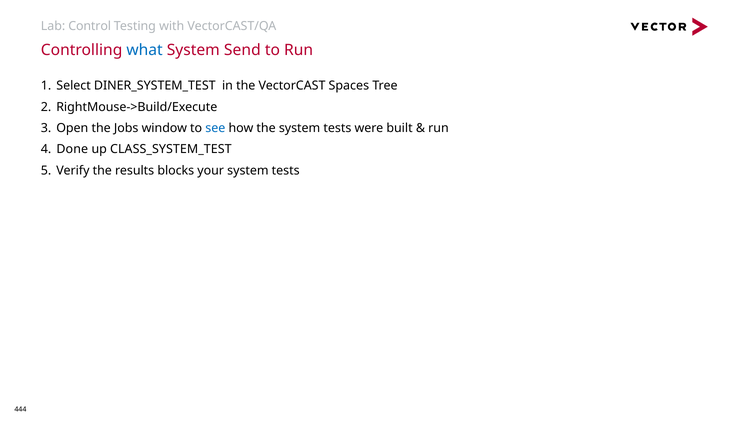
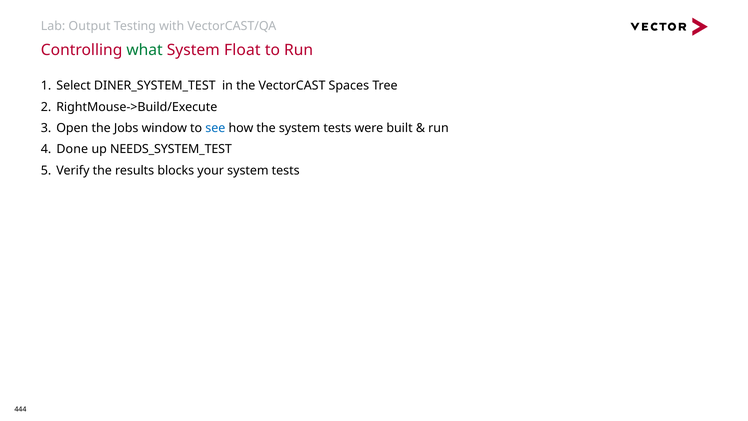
Control: Control -> Output
what colour: blue -> green
Send: Send -> Float
CLASS_SYSTEM_TEST: CLASS_SYSTEM_TEST -> NEEDS_SYSTEM_TEST
